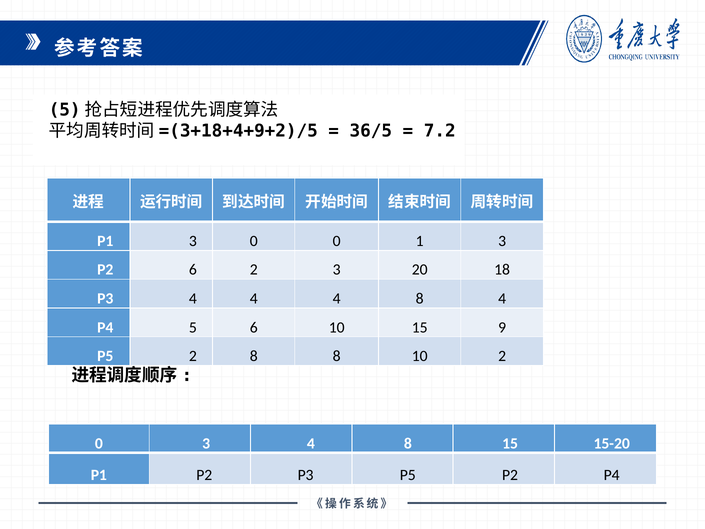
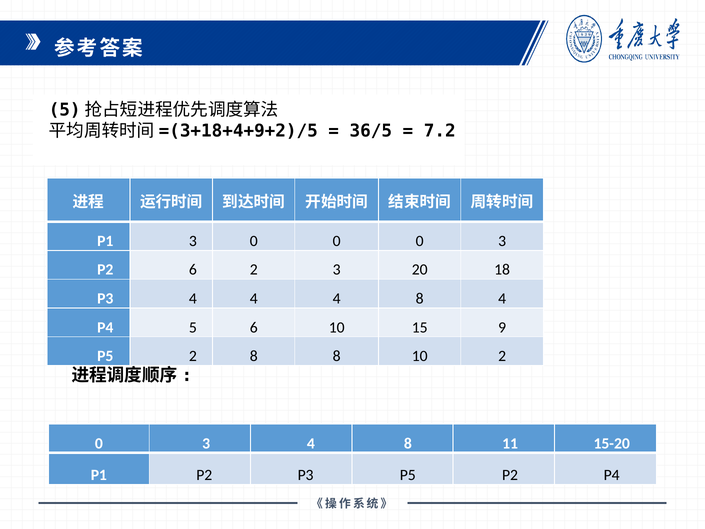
0 0 1: 1 -> 0
8 15: 15 -> 11
